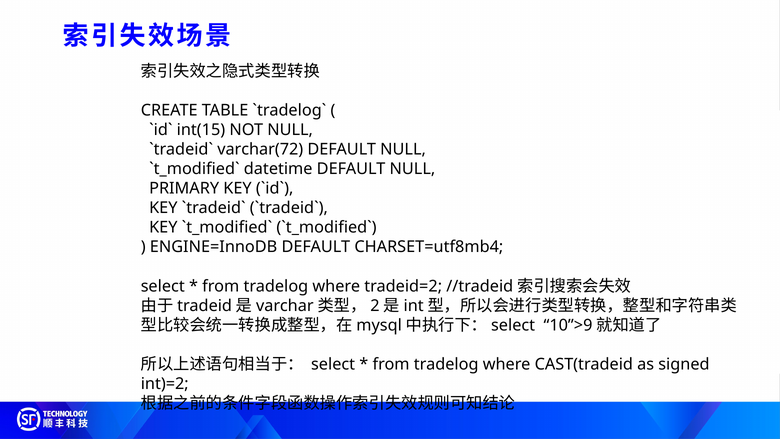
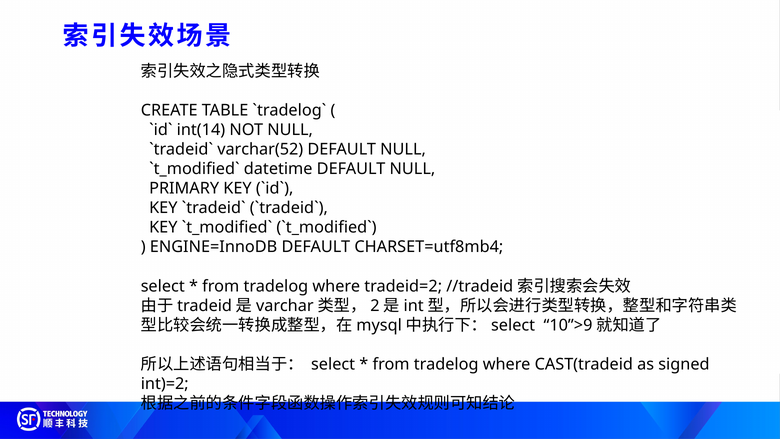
int(15: int(15 -> int(14
varchar(72: varchar(72 -> varchar(52
